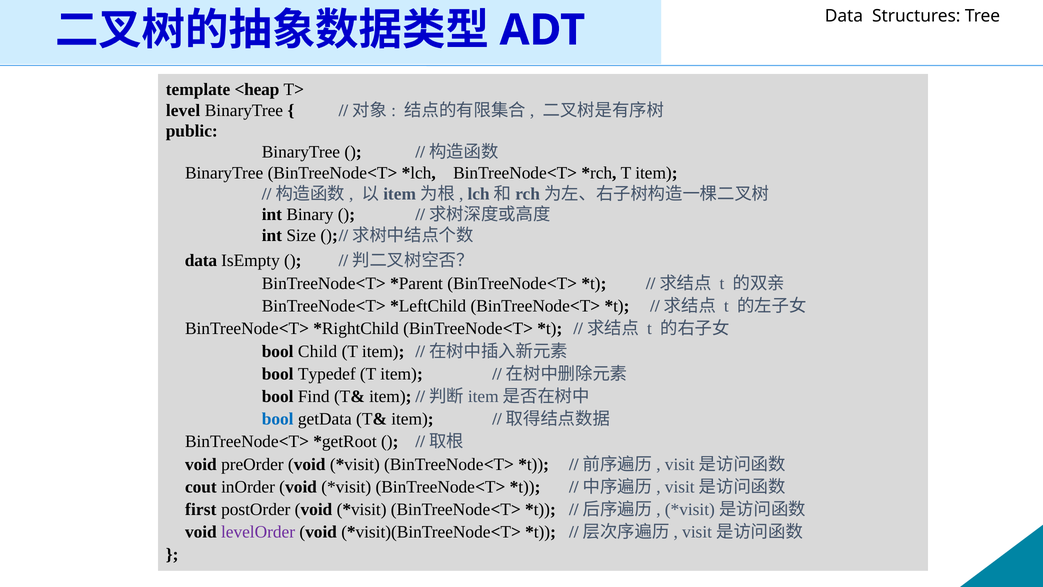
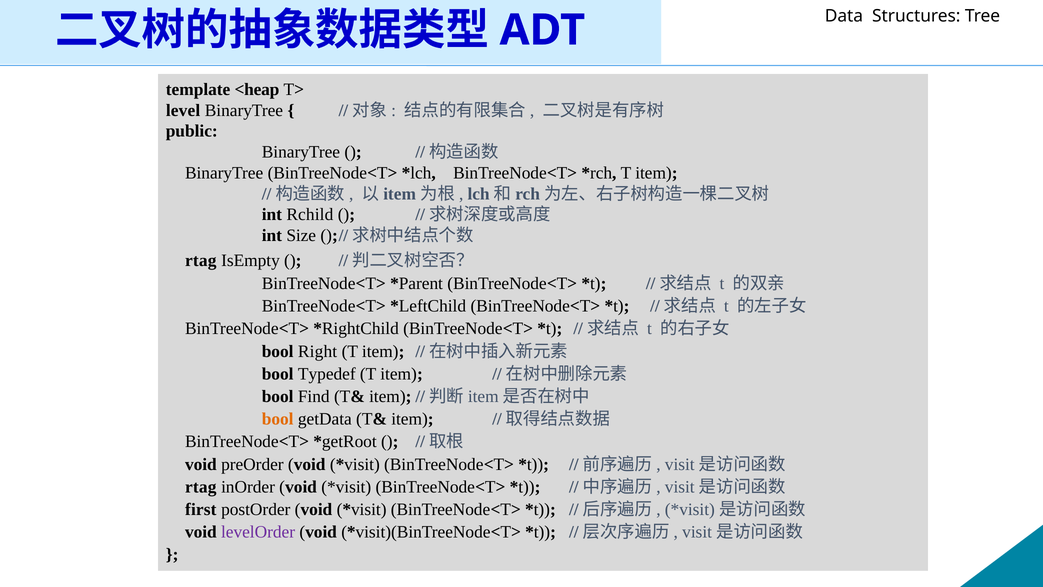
Binary: Binary -> Rchild
data at (201, 260): data -> rtag
Child: Child -> Right
bool at (278, 419) colour: blue -> orange
cout at (201, 487): cout -> rtag
